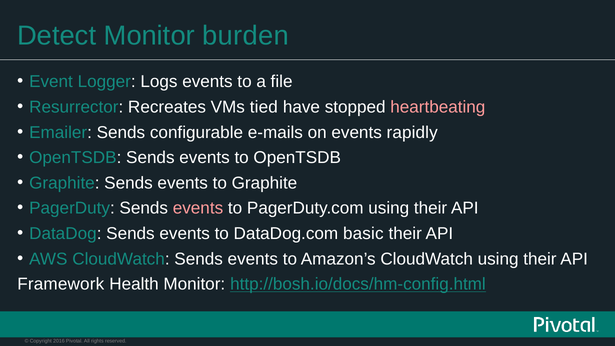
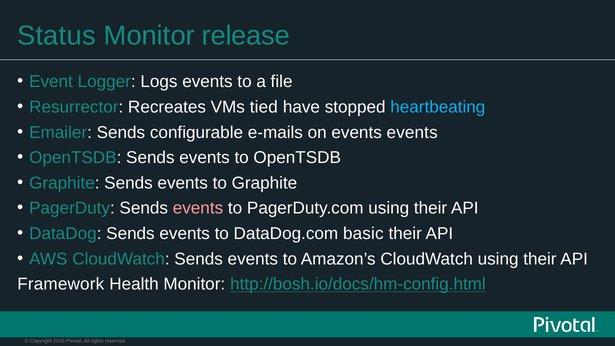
Detect: Detect -> Status
burden: burden -> release
heartbeating colour: pink -> light blue
events rapidly: rapidly -> events
